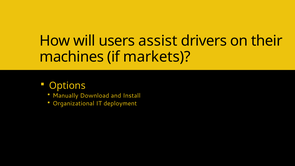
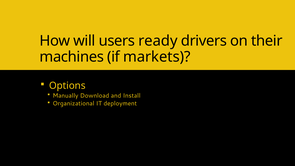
assist: assist -> ready
